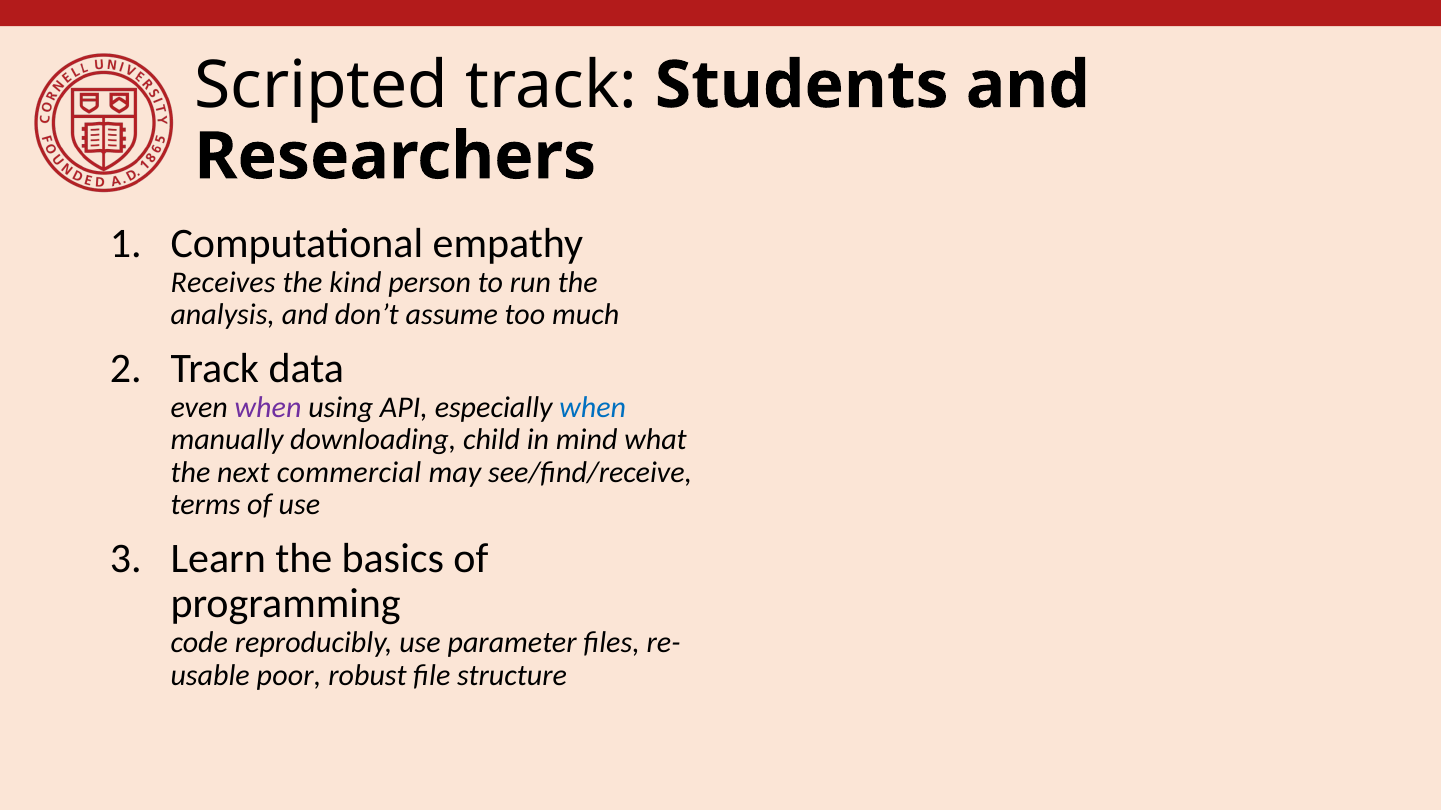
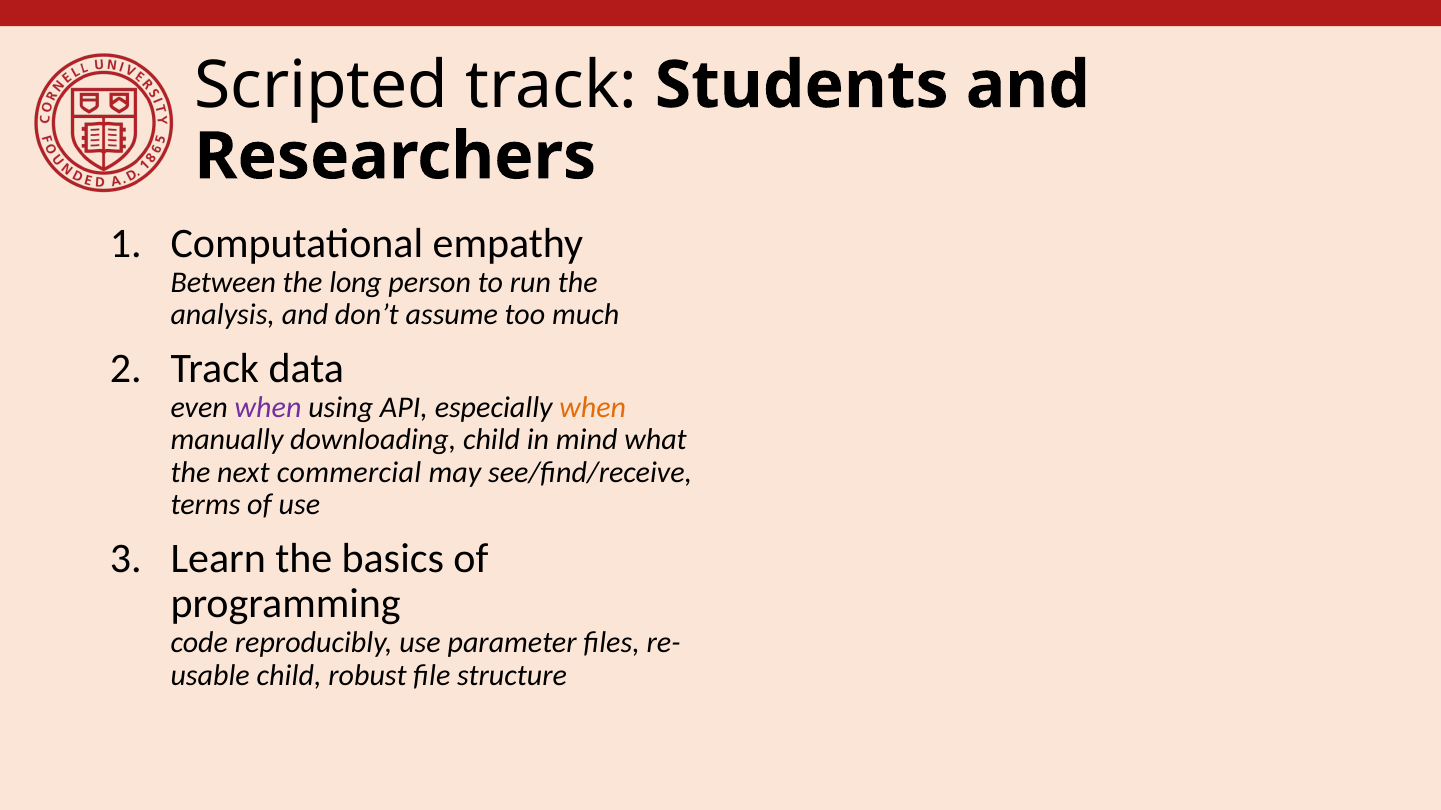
Receives: Receives -> Between
kind: kind -> long
when at (593, 408) colour: blue -> orange
poor at (289, 676): poor -> child
